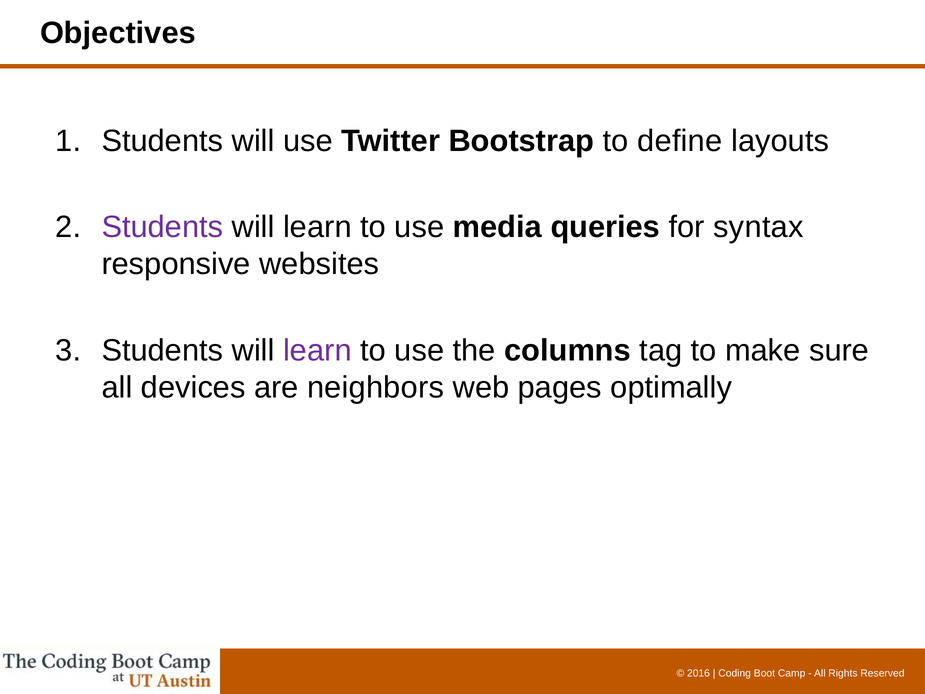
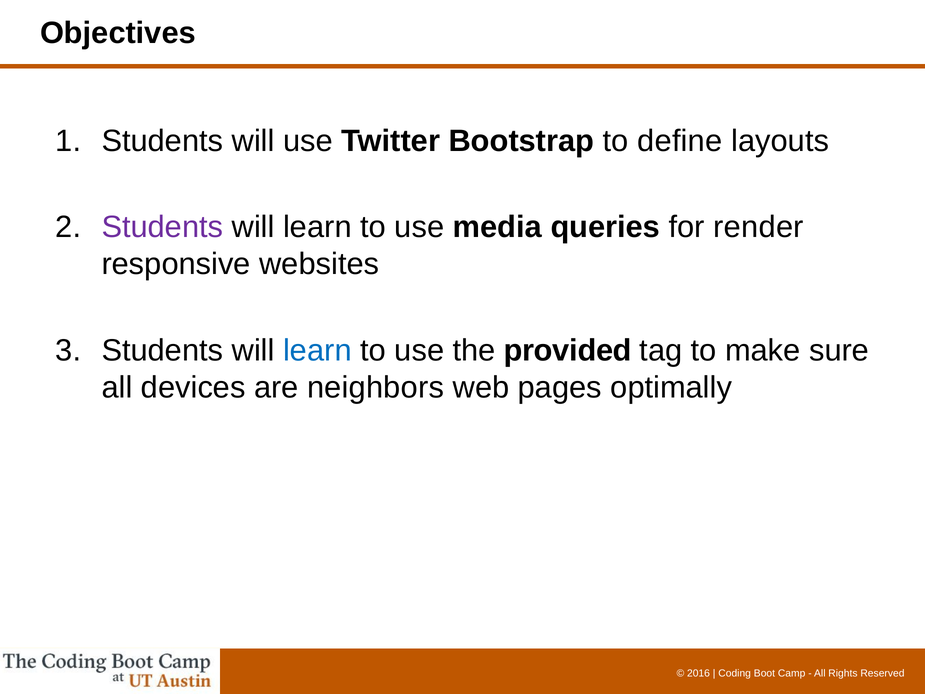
syntax: syntax -> render
learn at (317, 350) colour: purple -> blue
columns: columns -> provided
